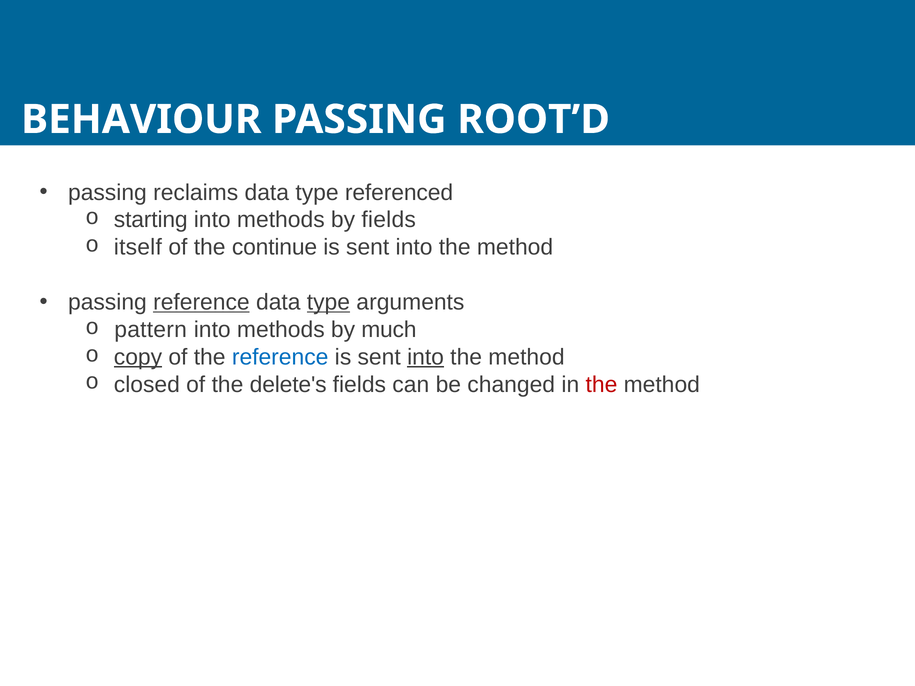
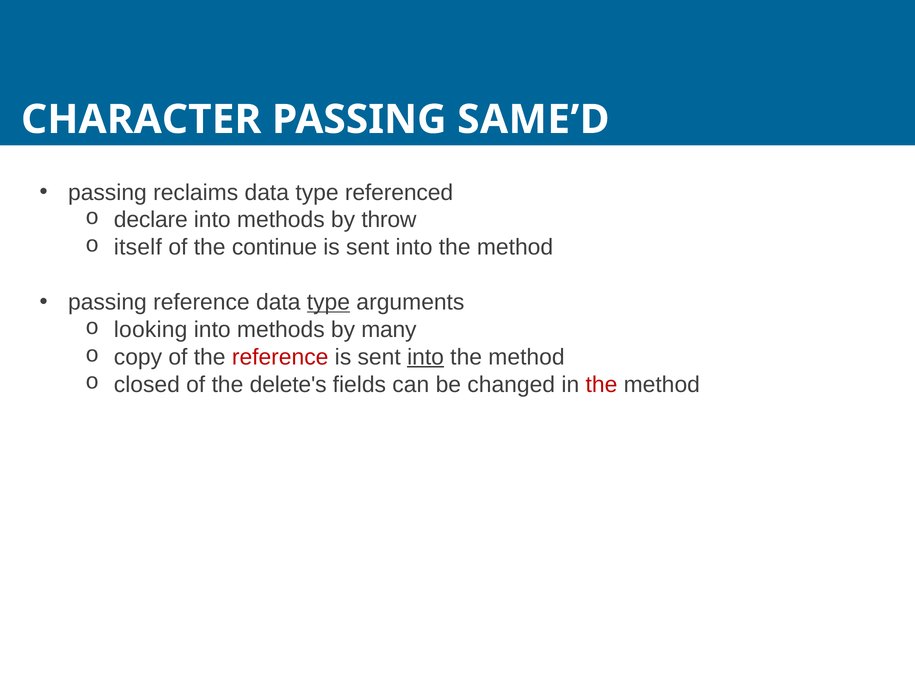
BEHAVIOUR: BEHAVIOUR -> CHARACTER
ROOT’D: ROOT’D -> SAME’D
starting: starting -> declare
by fields: fields -> throw
reference at (201, 302) underline: present -> none
pattern: pattern -> looking
much: much -> many
copy underline: present -> none
reference at (280, 357) colour: blue -> red
